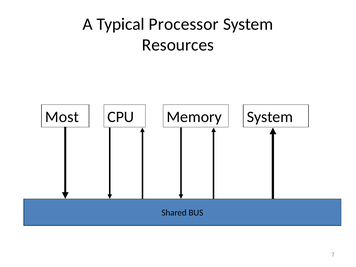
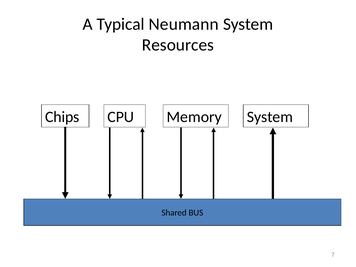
Processor: Processor -> Neumann
Most: Most -> Chips
